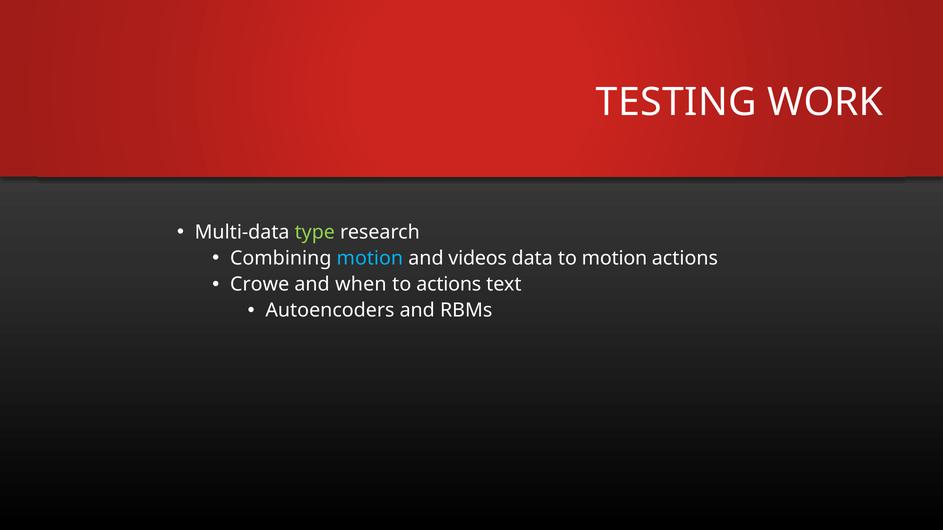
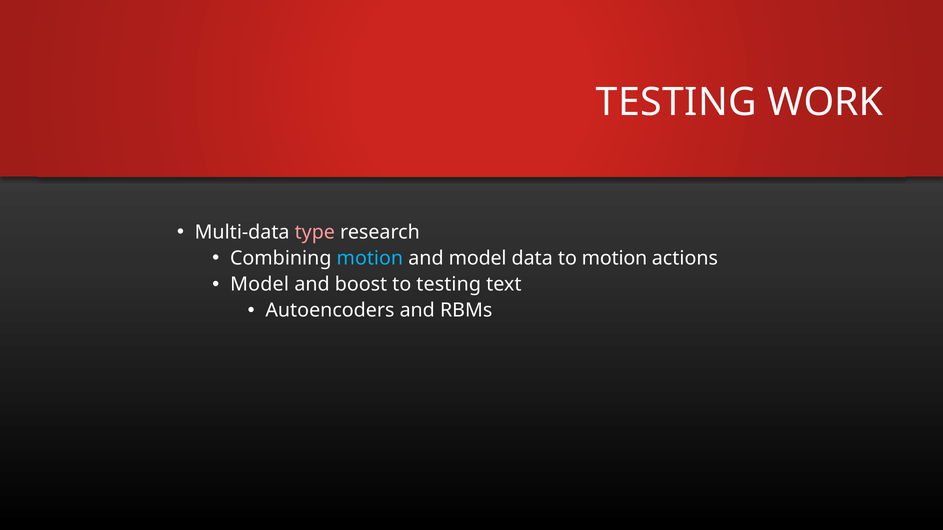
type colour: light green -> pink
and videos: videos -> model
Crowe at (260, 285): Crowe -> Model
when: when -> boost
to actions: actions -> testing
